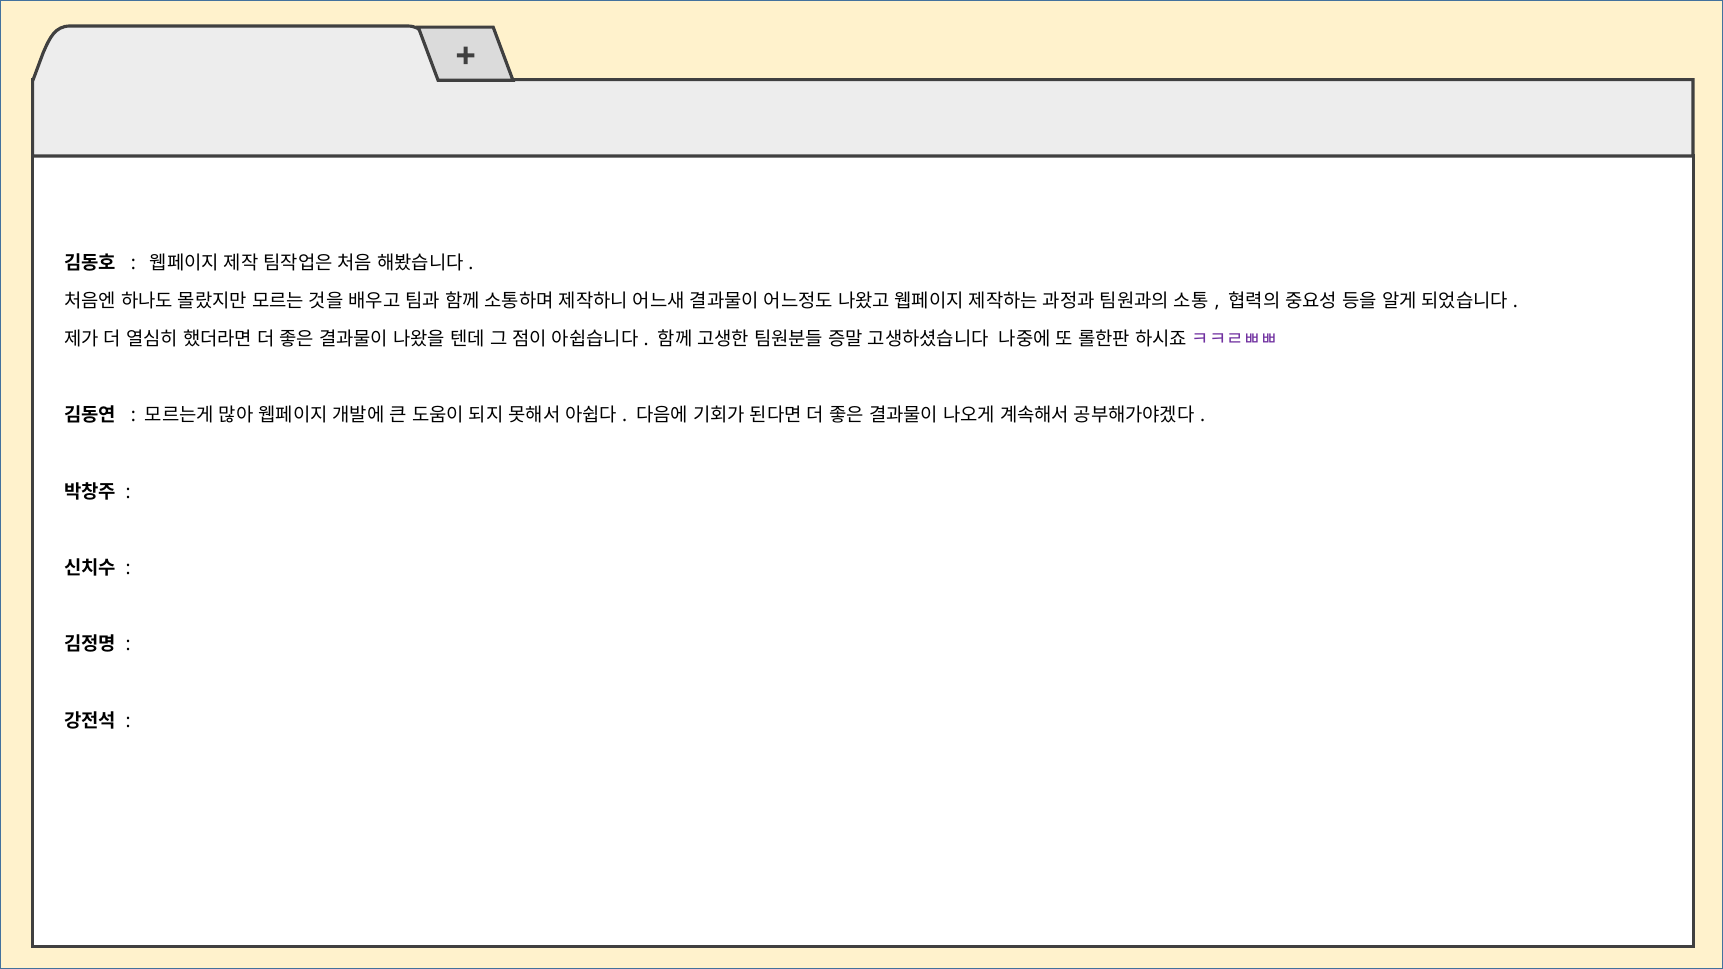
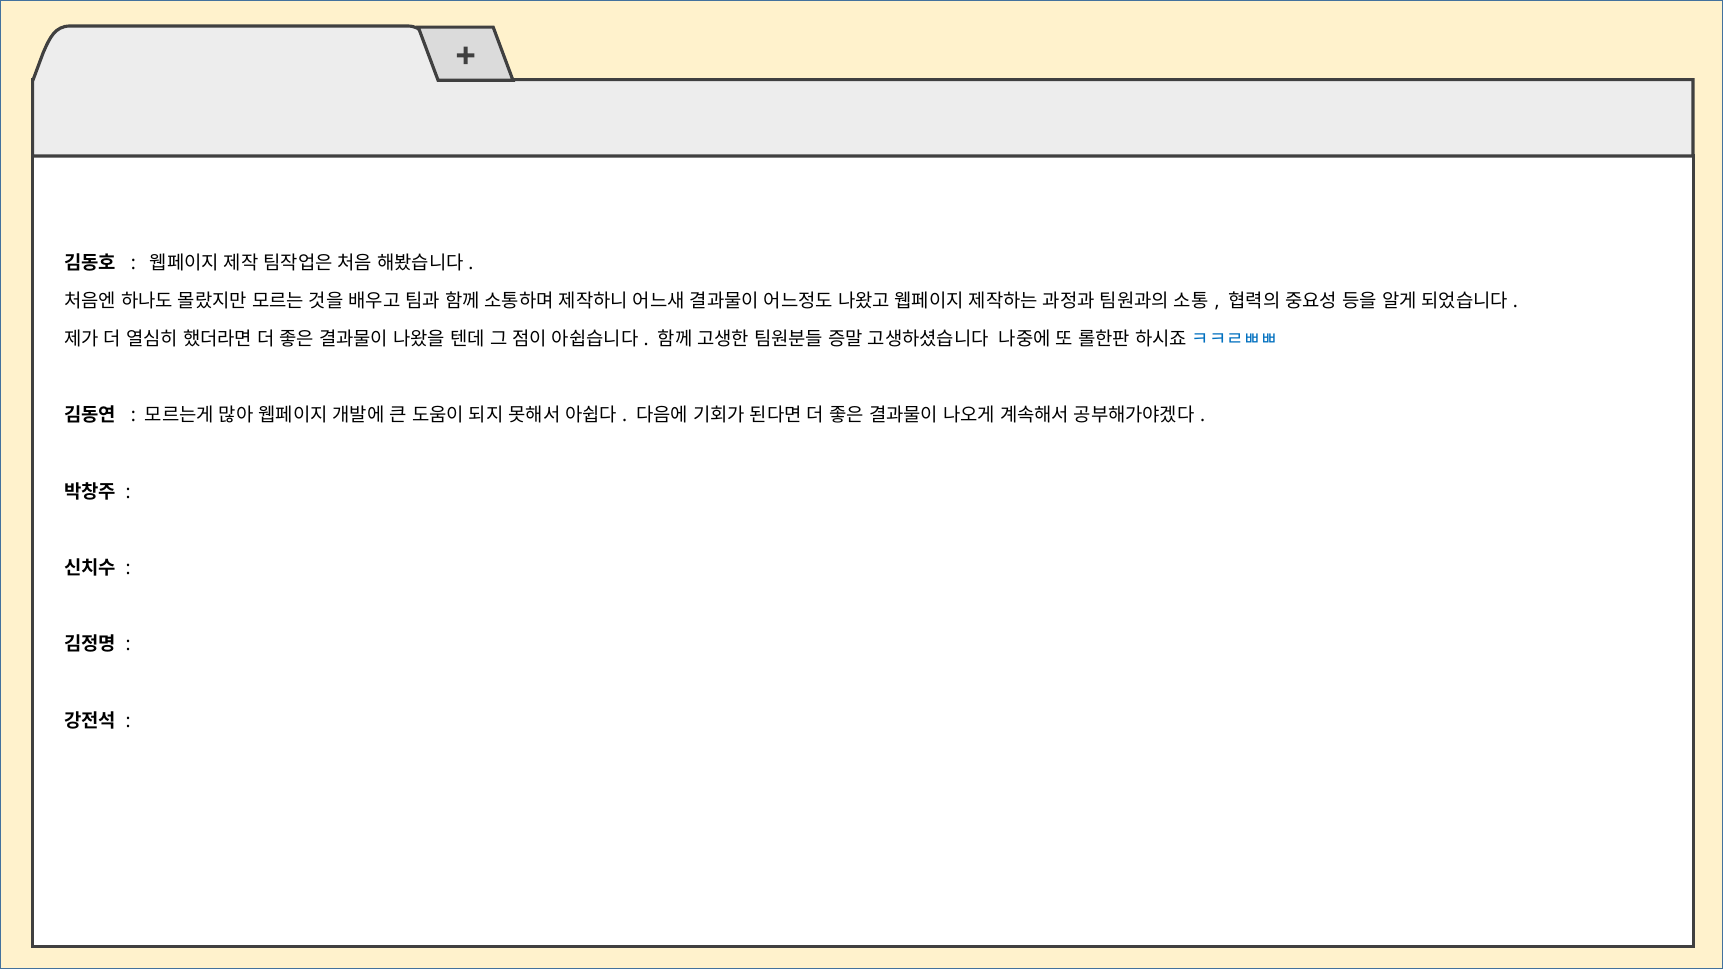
ㅋㅋㄹㅃㅃ colour: purple -> blue
